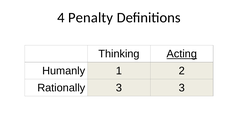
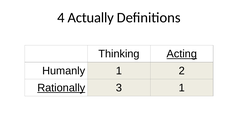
Penalty: Penalty -> Actually
Rationally underline: none -> present
3 3: 3 -> 1
